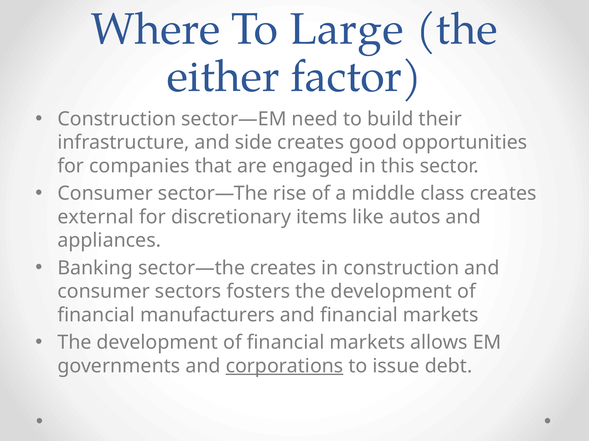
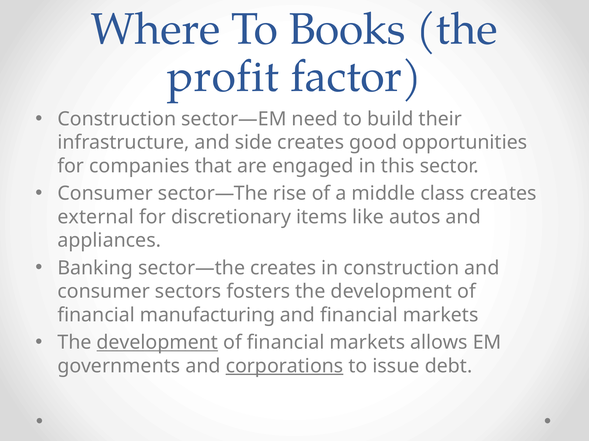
Large: Large -> Books
either: either -> profit
manufacturers: manufacturers -> manufacturing
development at (157, 343) underline: none -> present
